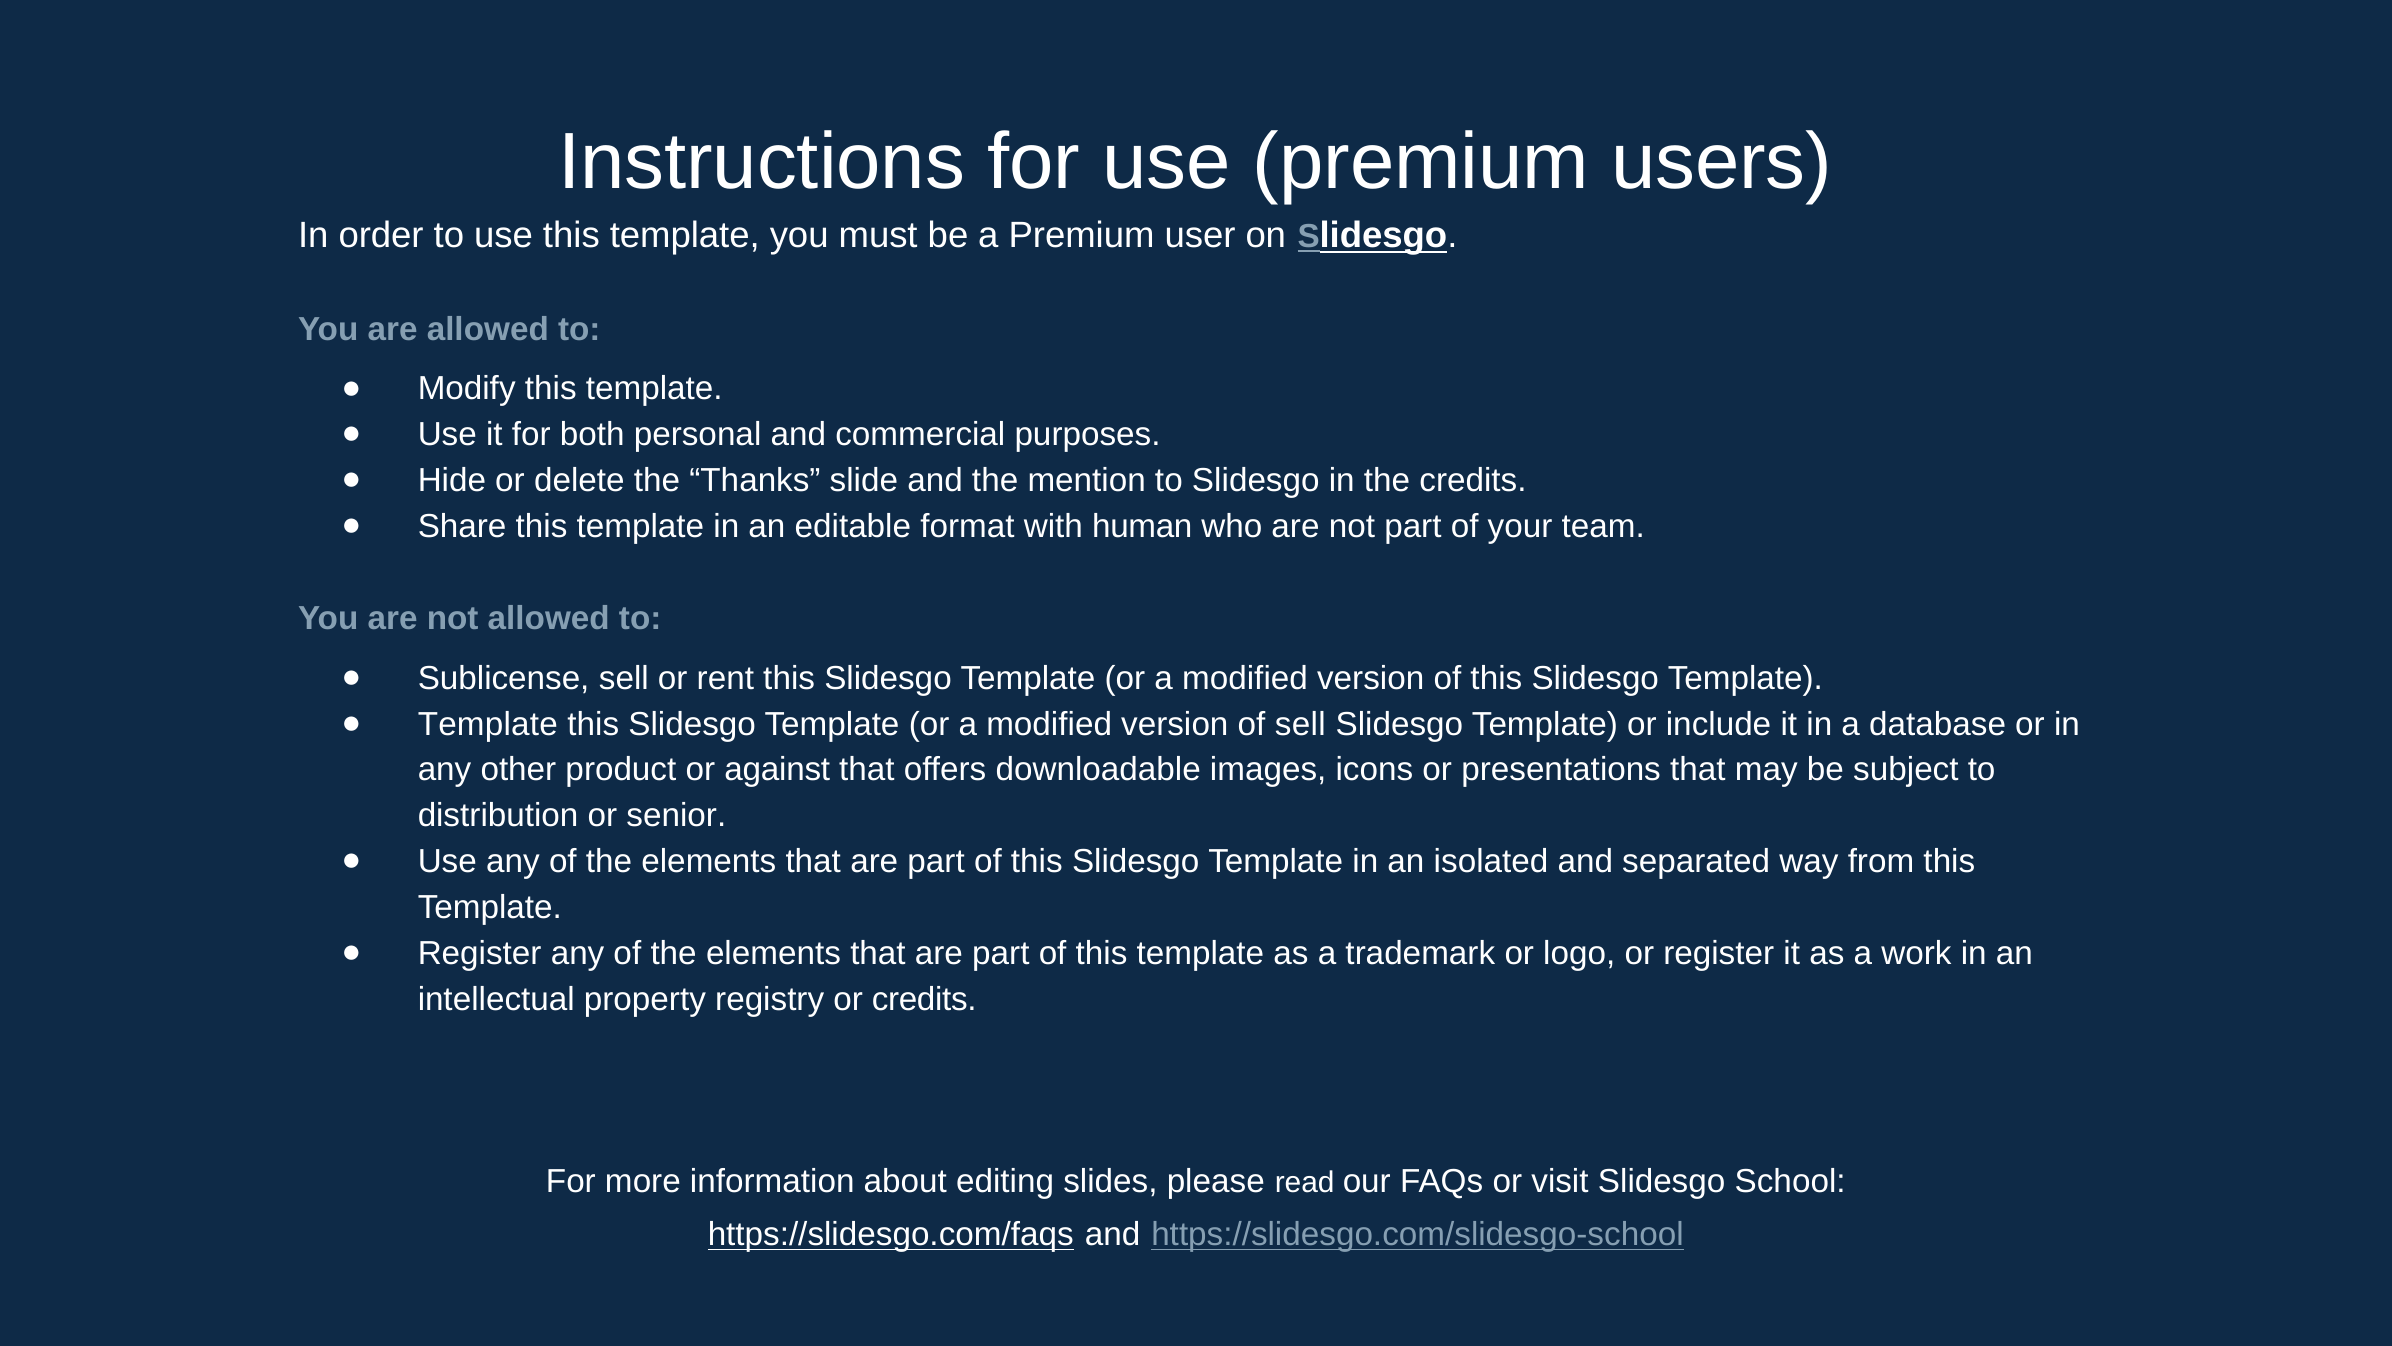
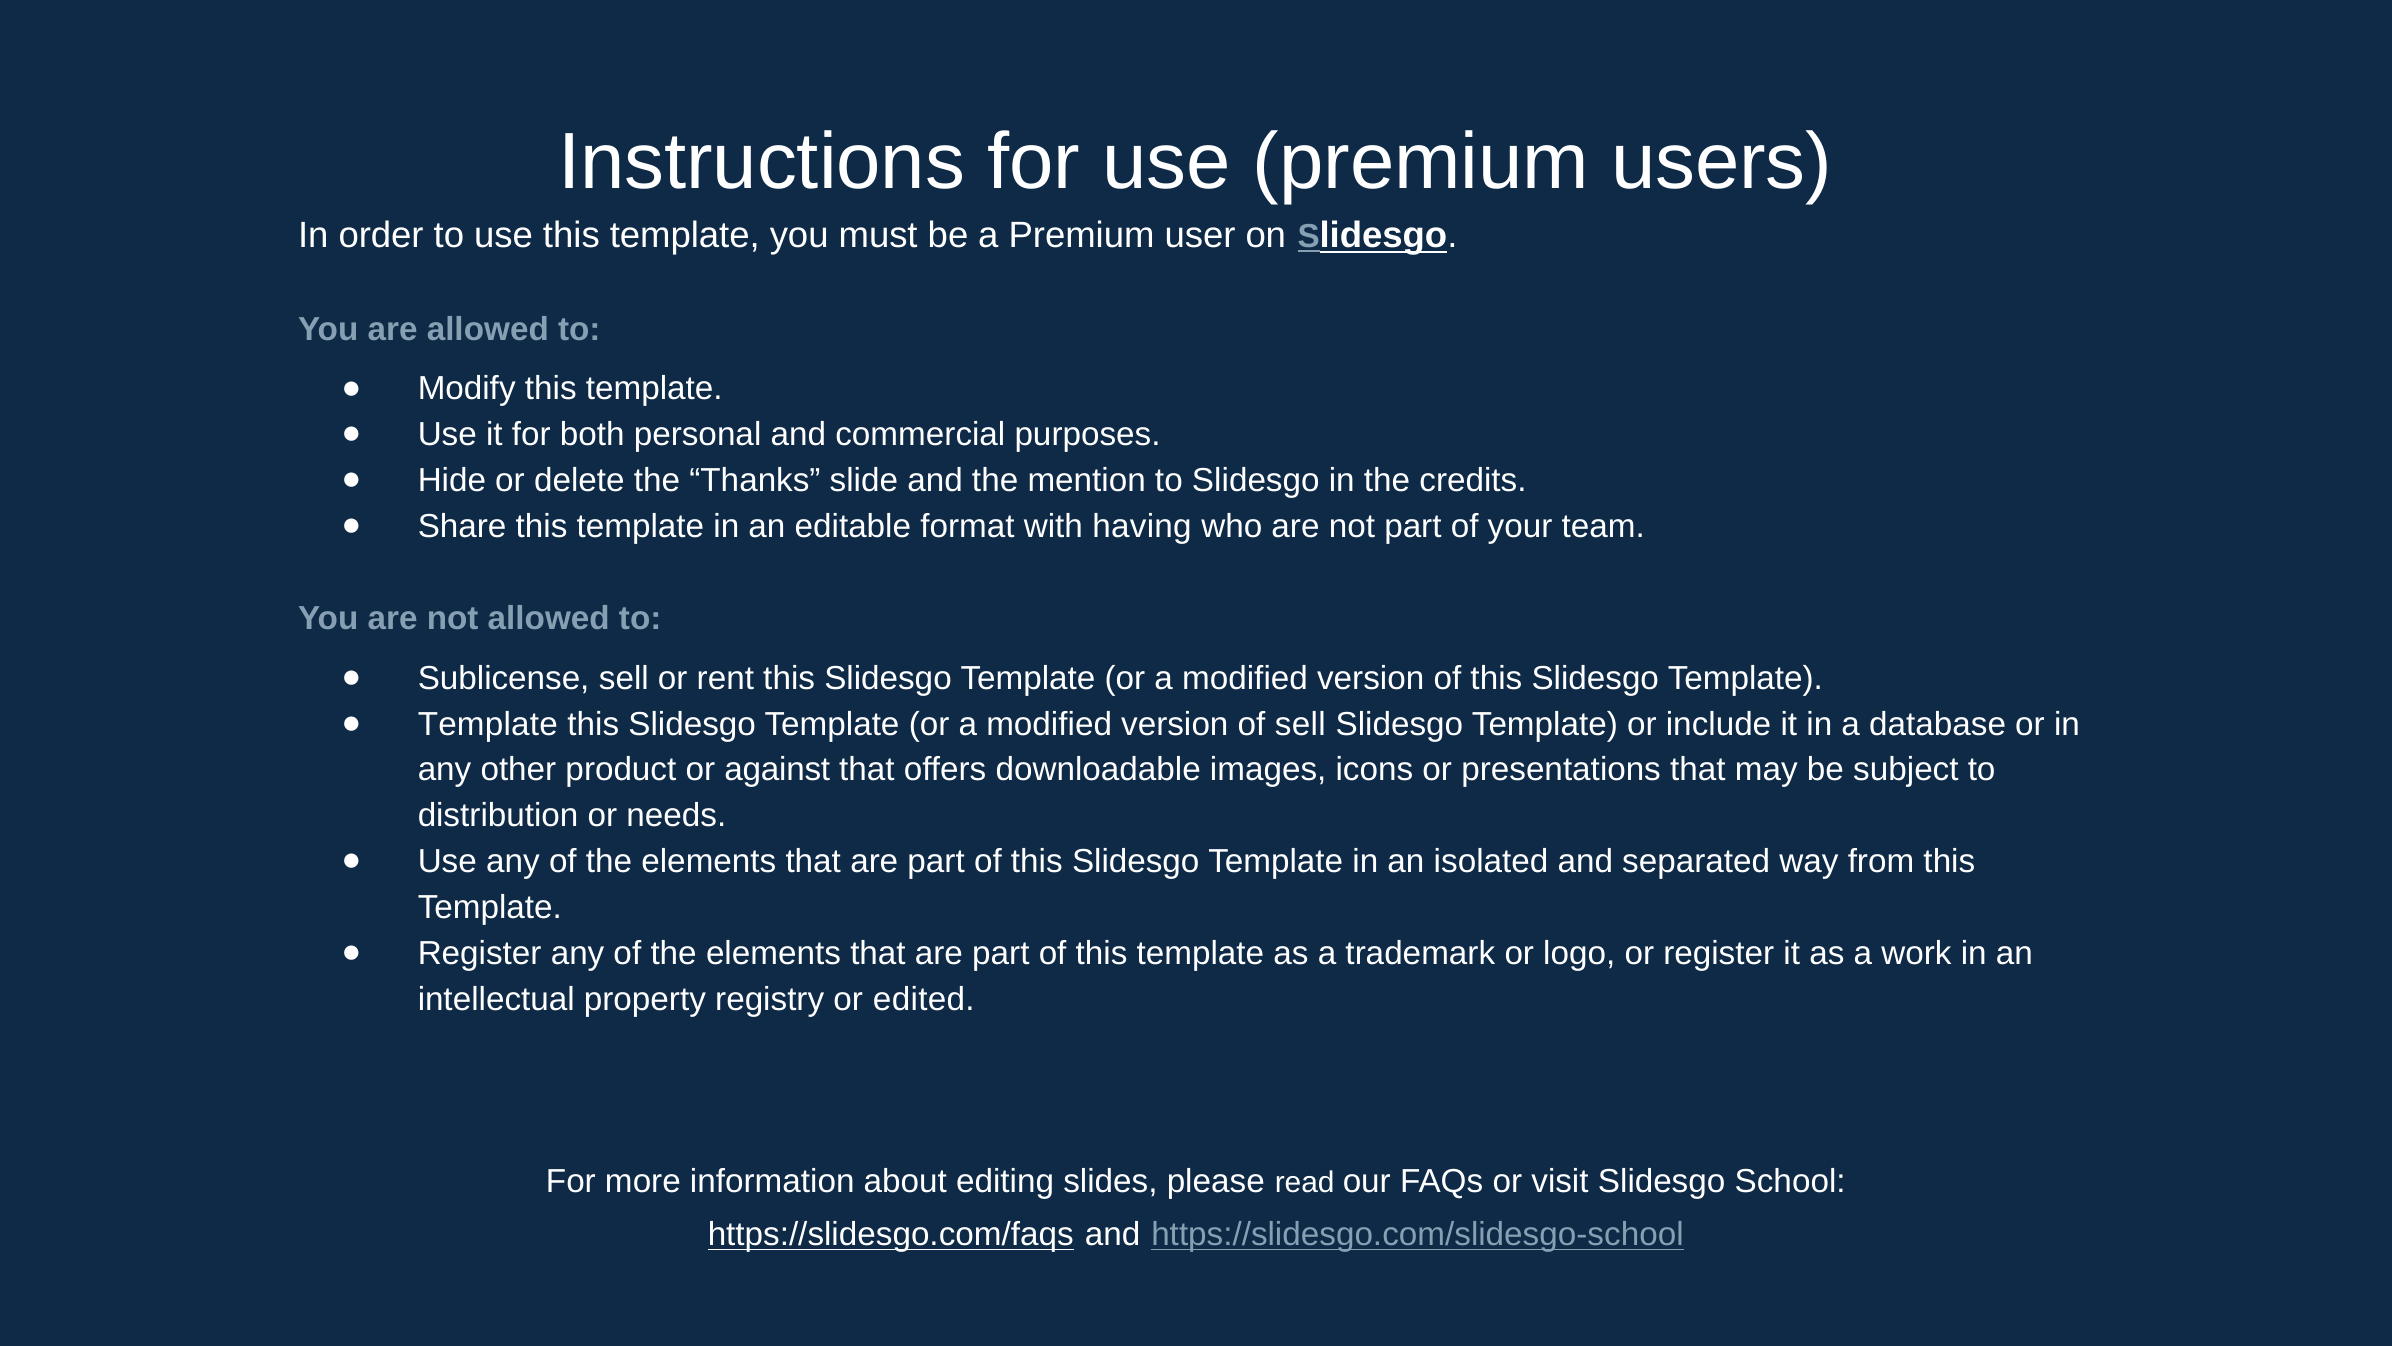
human: human -> having
senior: senior -> needs
or credits: credits -> edited
